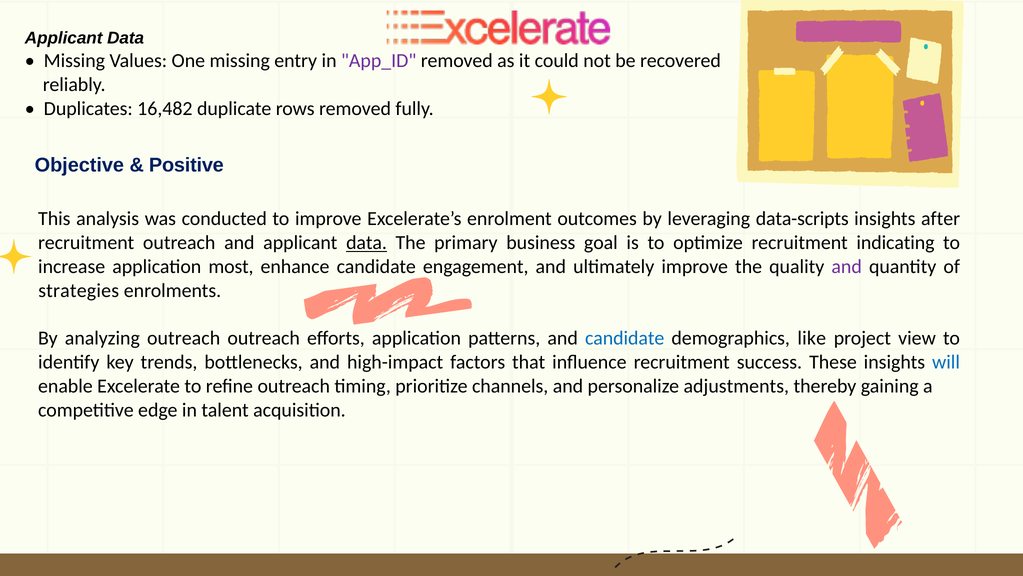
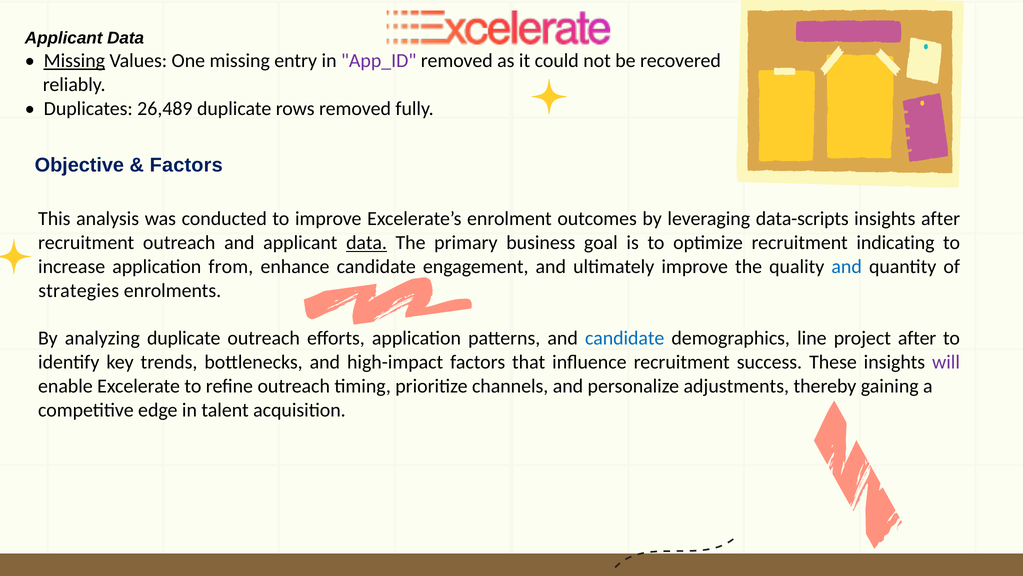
Missing at (74, 61) underline: none -> present
16,482: 16,482 -> 26,489
Positive at (186, 165): Positive -> Factors
most: most -> from
and at (847, 266) colour: purple -> blue
analyzing outreach: outreach -> duplicate
like: like -> line
project view: view -> after
will colour: blue -> purple
